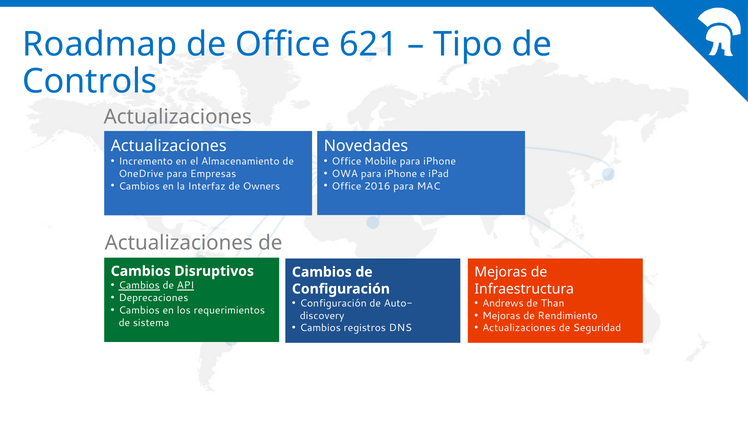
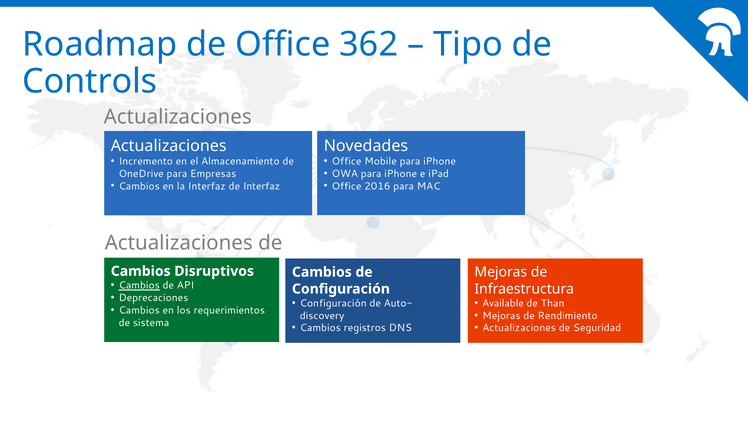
621: 621 -> 362
de Owners: Owners -> Interfaz
API underline: present -> none
Andrews: Andrews -> Available
